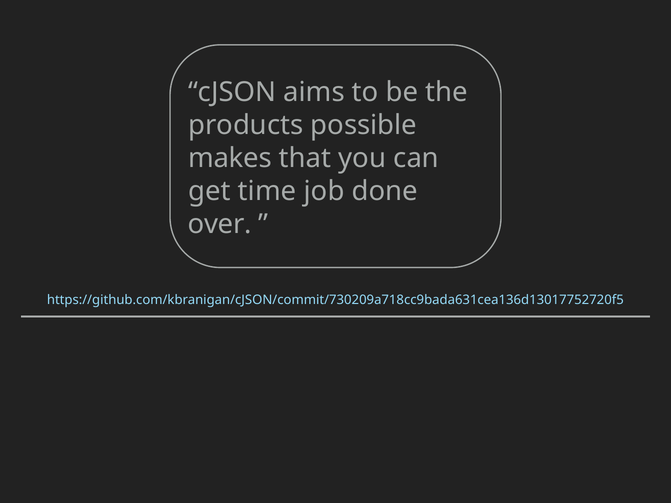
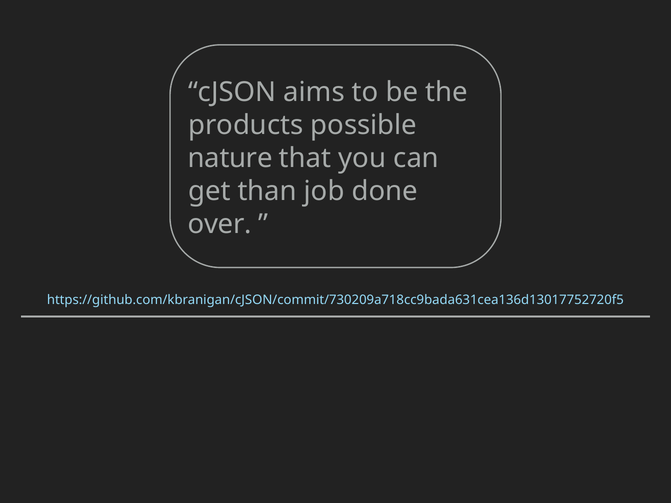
makes: makes -> nature
time: time -> than
